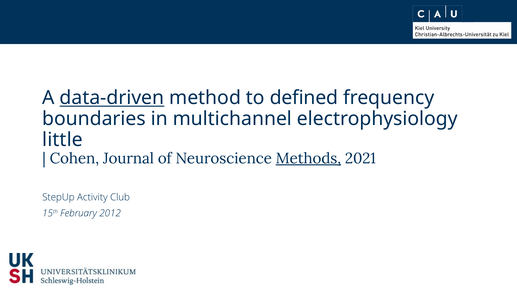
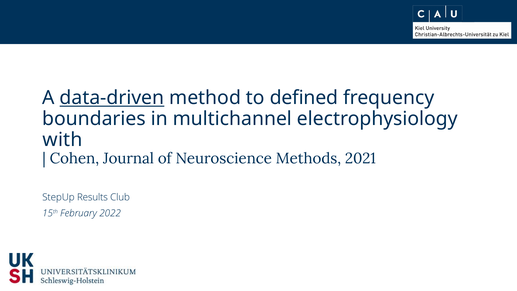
little: little -> with
Methods underline: present -> none
Activity: Activity -> Results
2012: 2012 -> 2022
